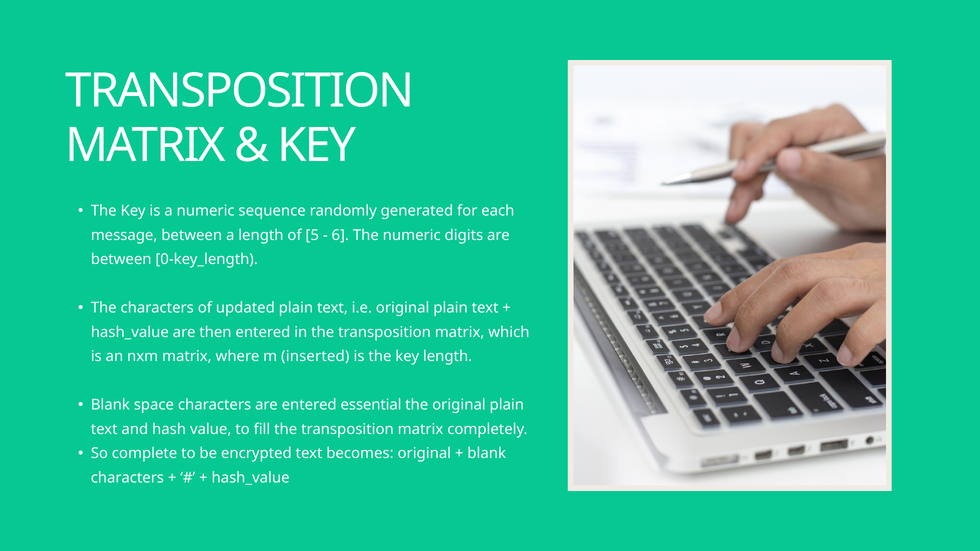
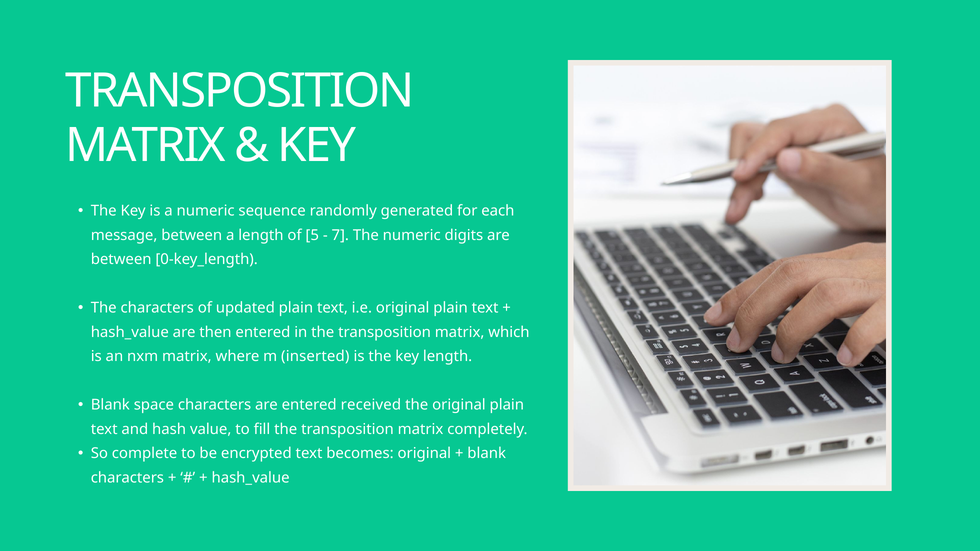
6: 6 -> 7
essential: essential -> received
